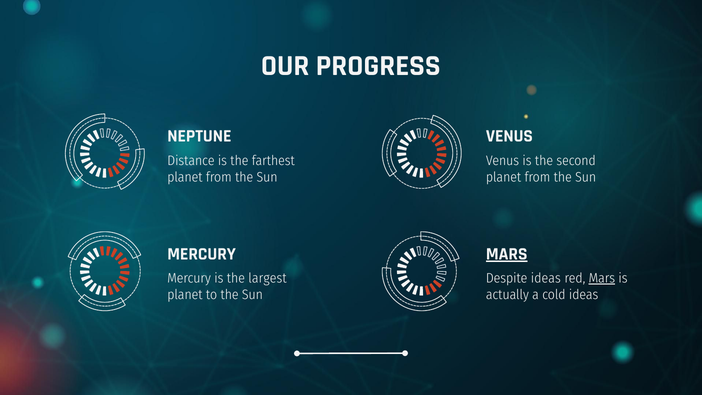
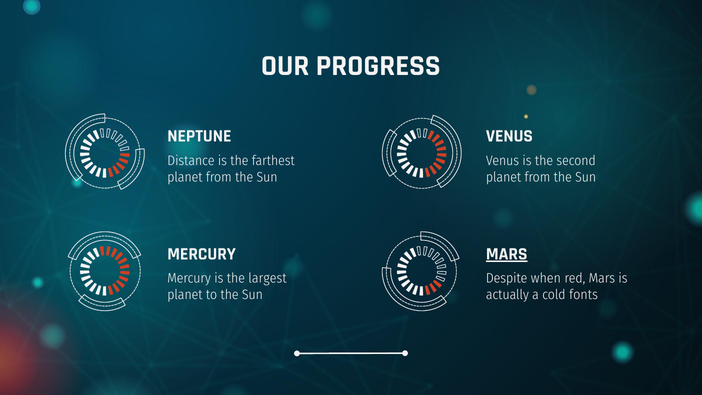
Despite ideas: ideas -> when
Mars at (602, 278) underline: present -> none
cold ideas: ideas -> fonts
